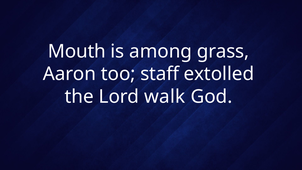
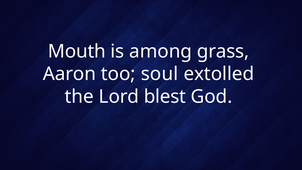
staff: staff -> soul
walk: walk -> blest
